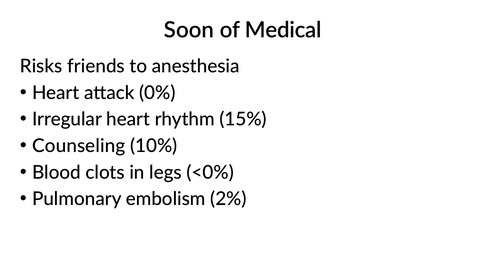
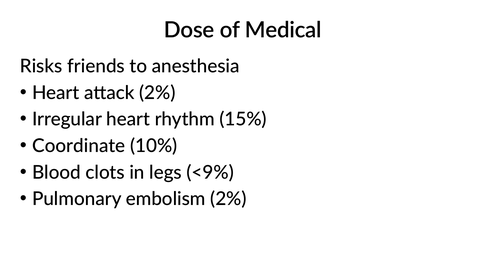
Soon: Soon -> Dose
attack 0%: 0% -> 2%
Counseling: Counseling -> Coordinate
<0%: <0% -> <9%
